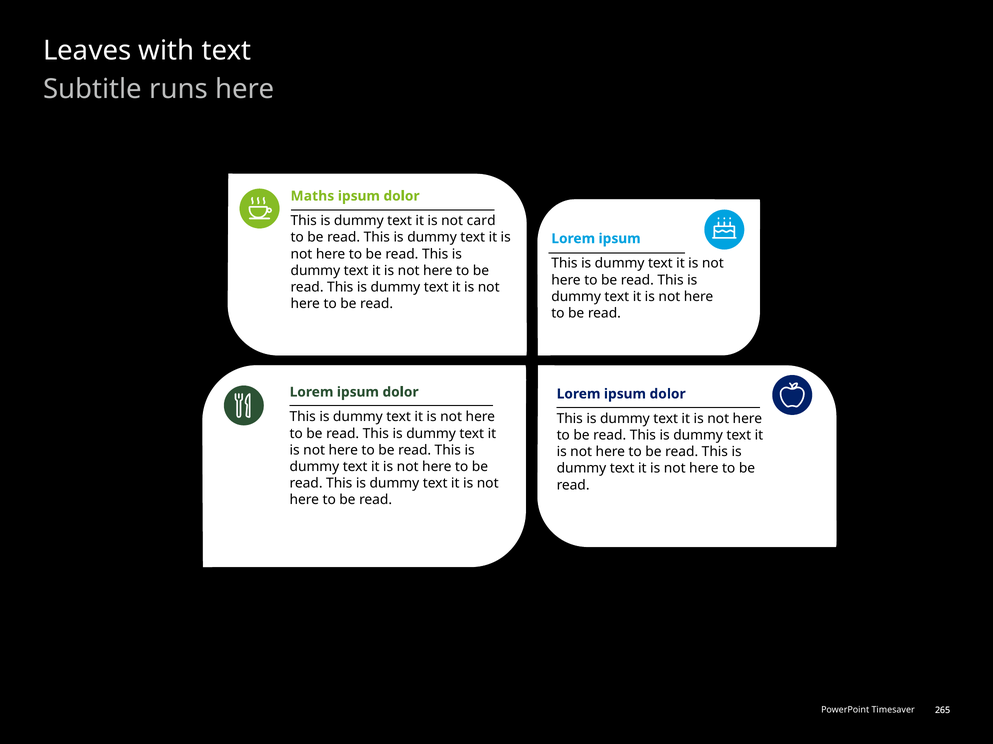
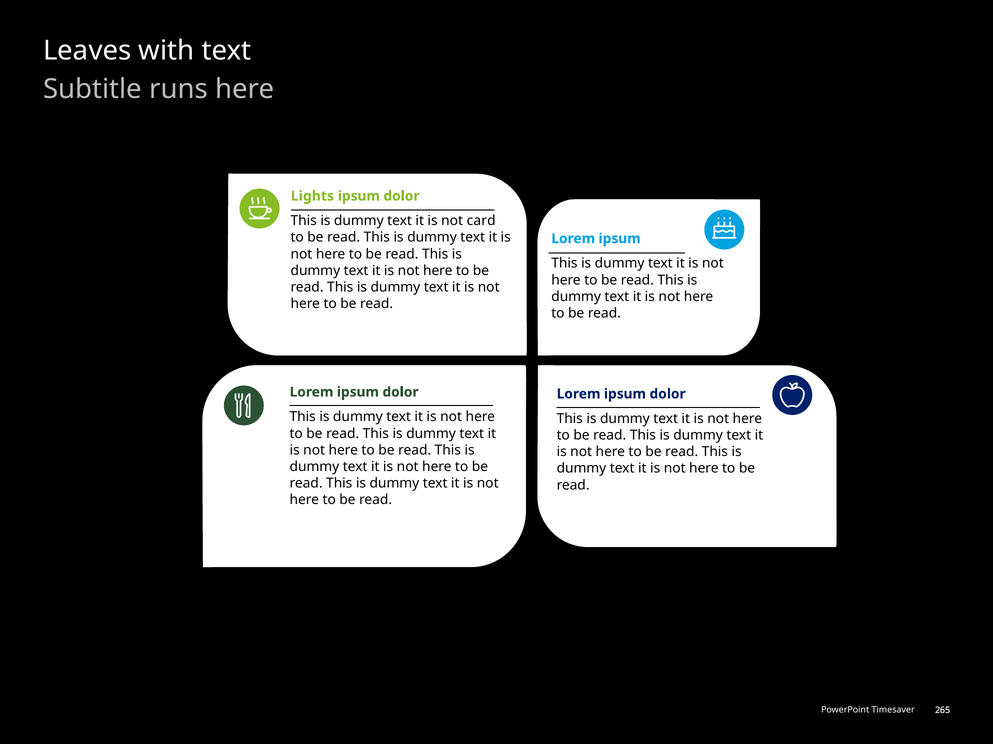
Maths: Maths -> Lights
